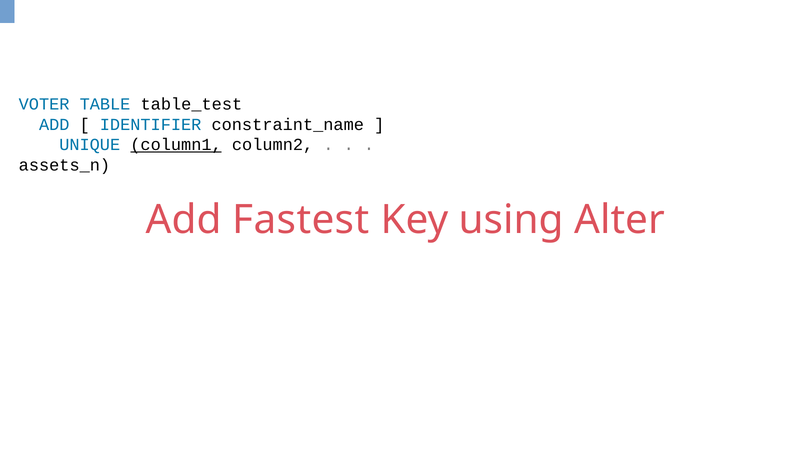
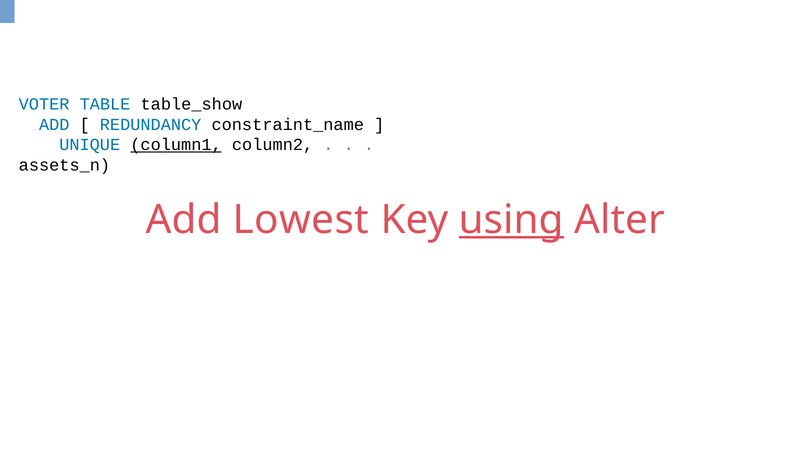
table_test: table_test -> table_show
IDENTIFIER: IDENTIFIER -> REDUNDANCY
Fastest: Fastest -> Lowest
using underline: none -> present
